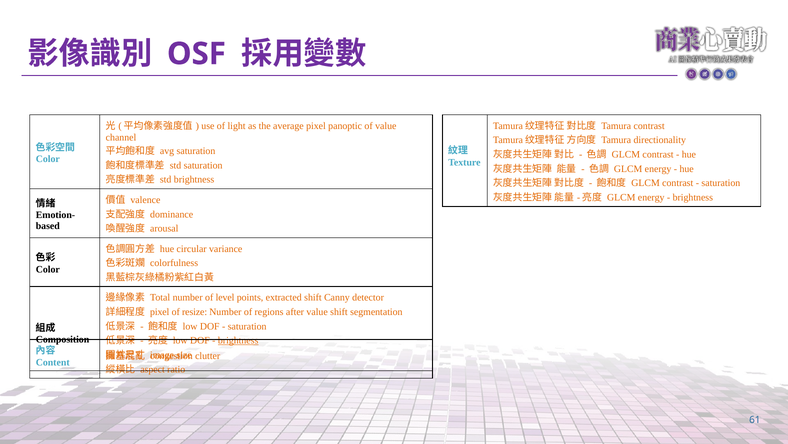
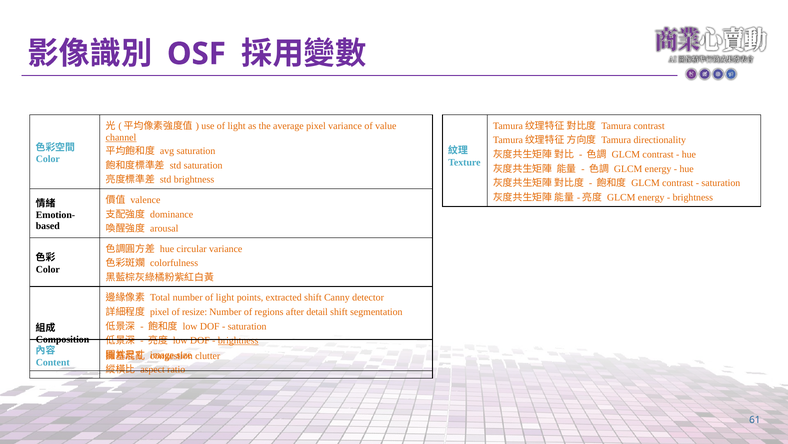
pixel panoptic: panoptic -> variance
channel underline: none -> present
number of level: level -> light
after value: value -> detail
